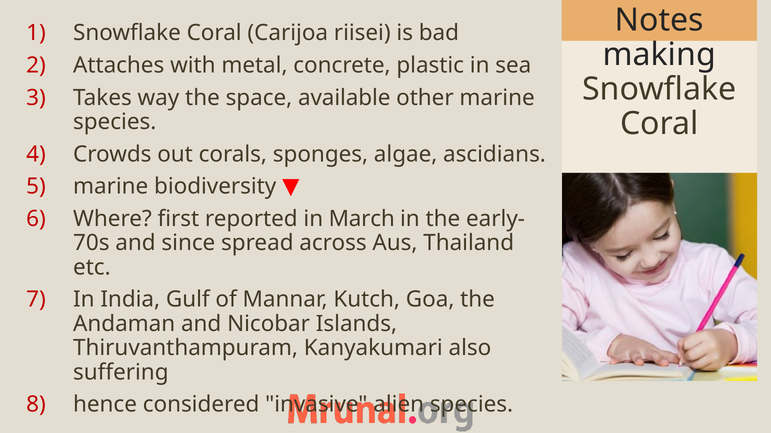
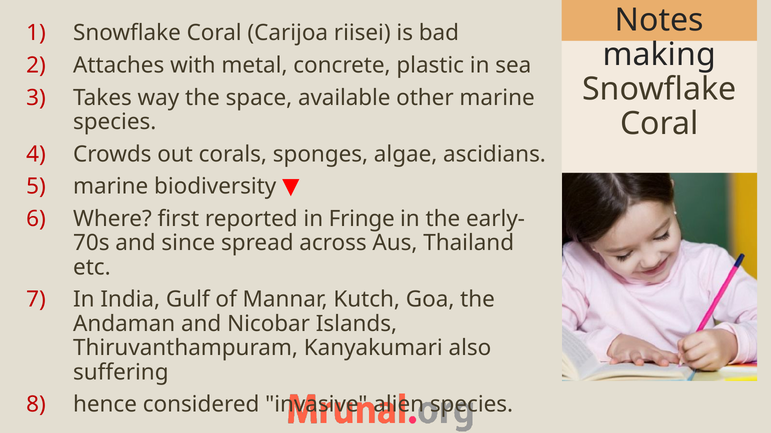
March: March -> Fringe
